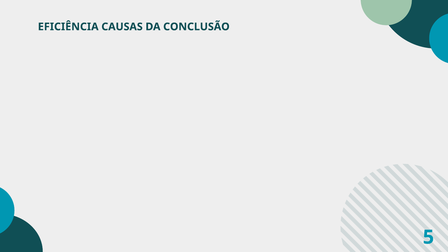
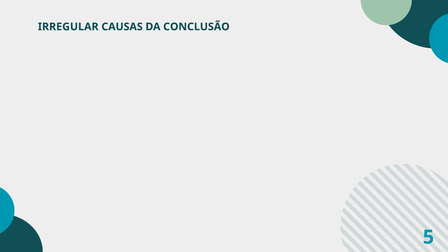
EFICIÊNCIA: EFICIÊNCIA -> IRREGULAR
